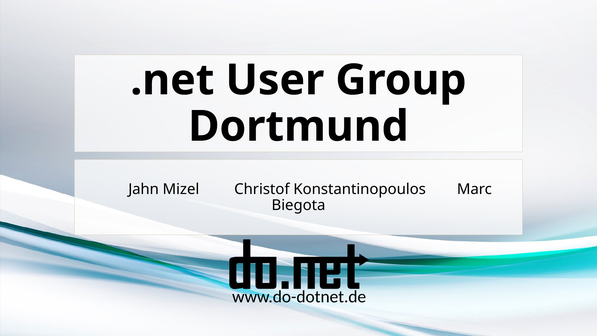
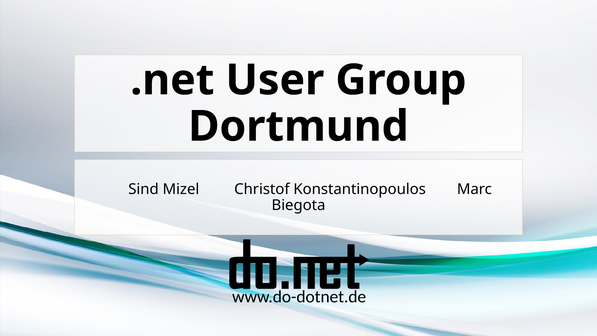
Jahn: Jahn -> Sind
